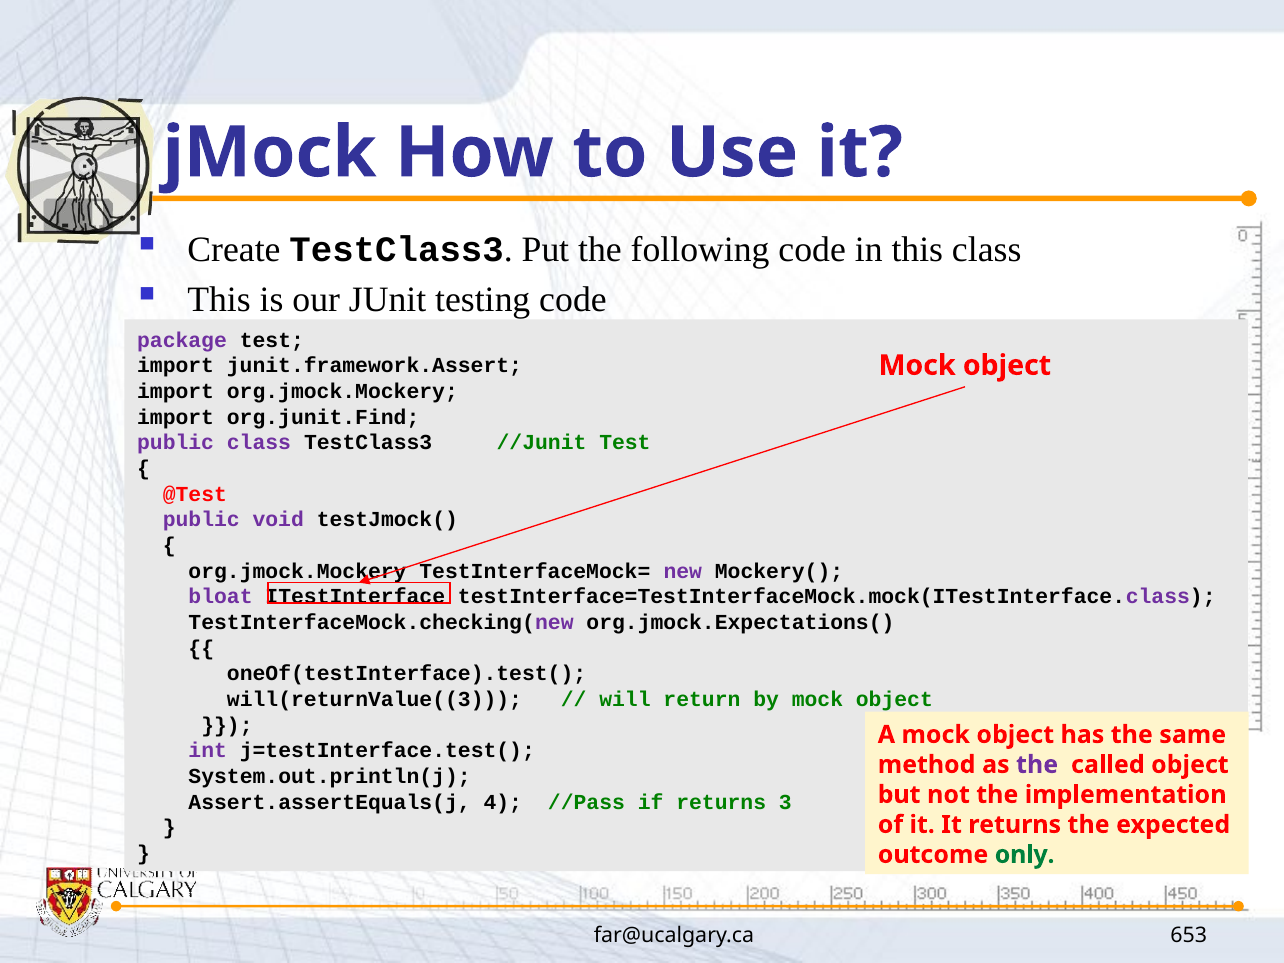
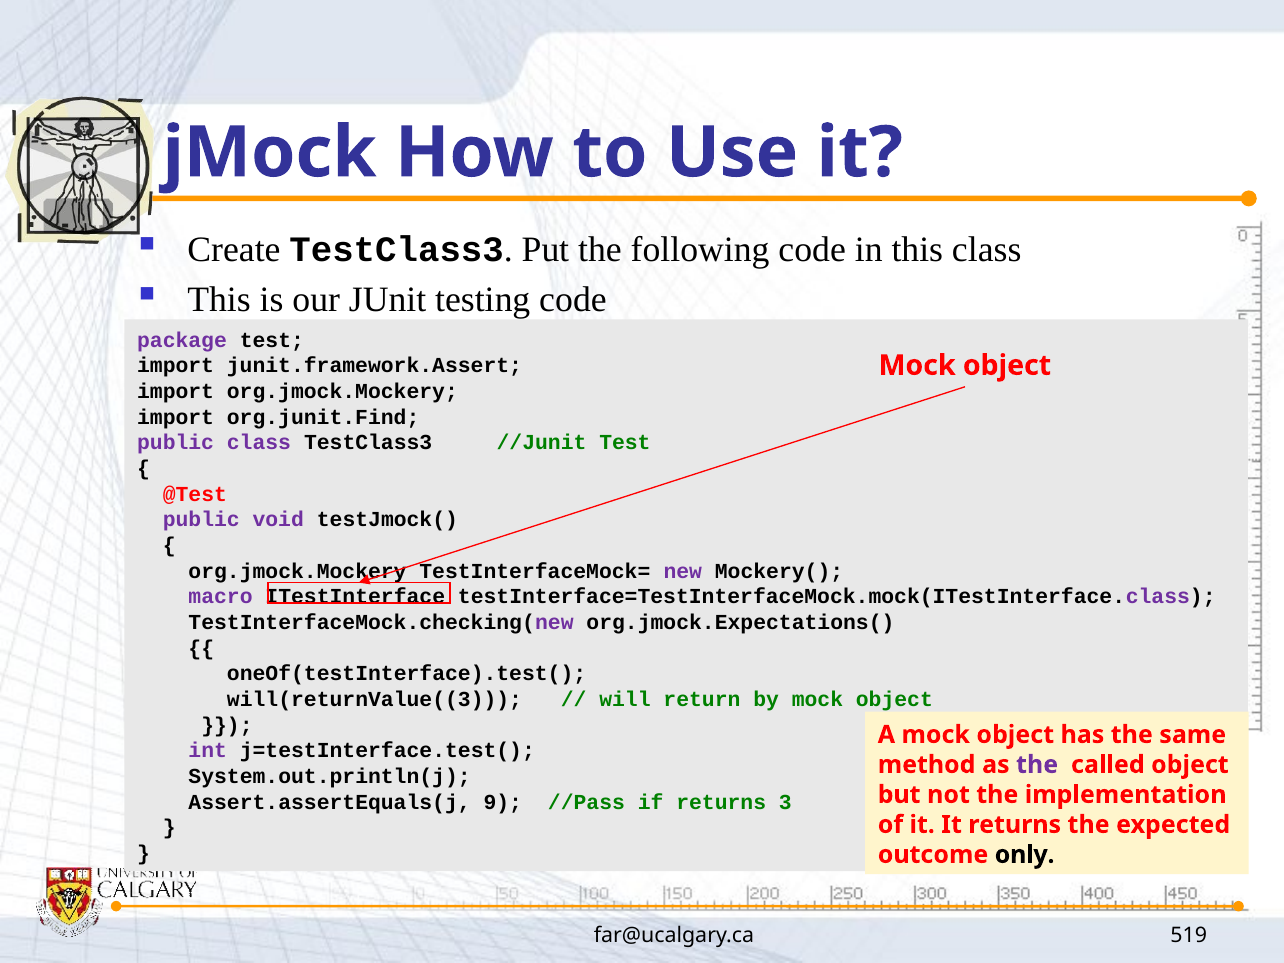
bloat: bloat -> macro
4: 4 -> 9
only colour: green -> black
653: 653 -> 519
